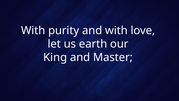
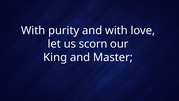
earth: earth -> scorn
